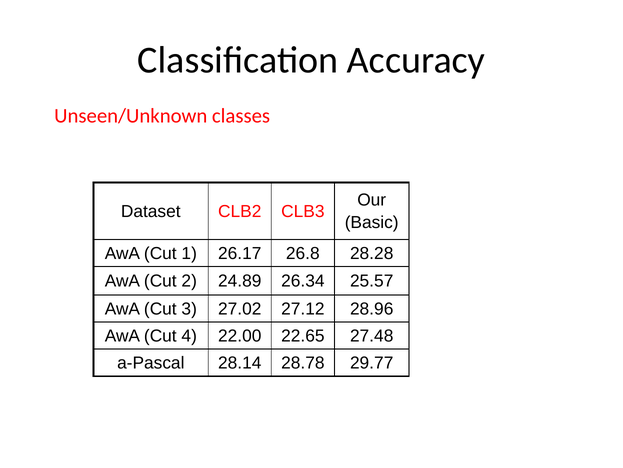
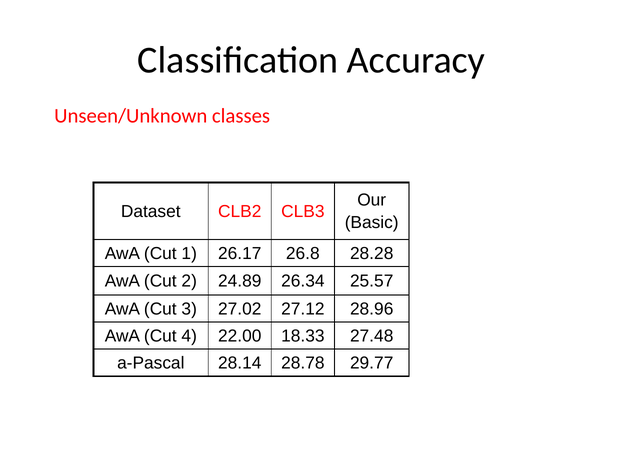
22.65: 22.65 -> 18.33
